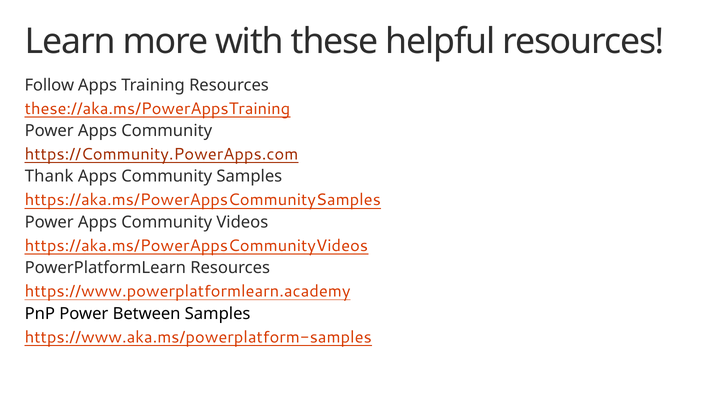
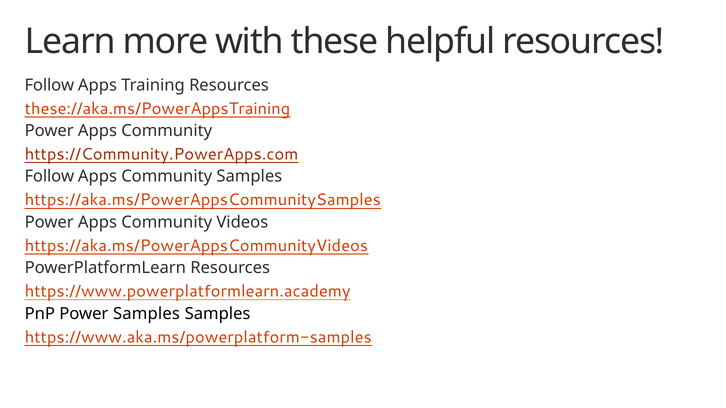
Thank at (49, 177): Thank -> Follow
Power Between: Between -> Samples
